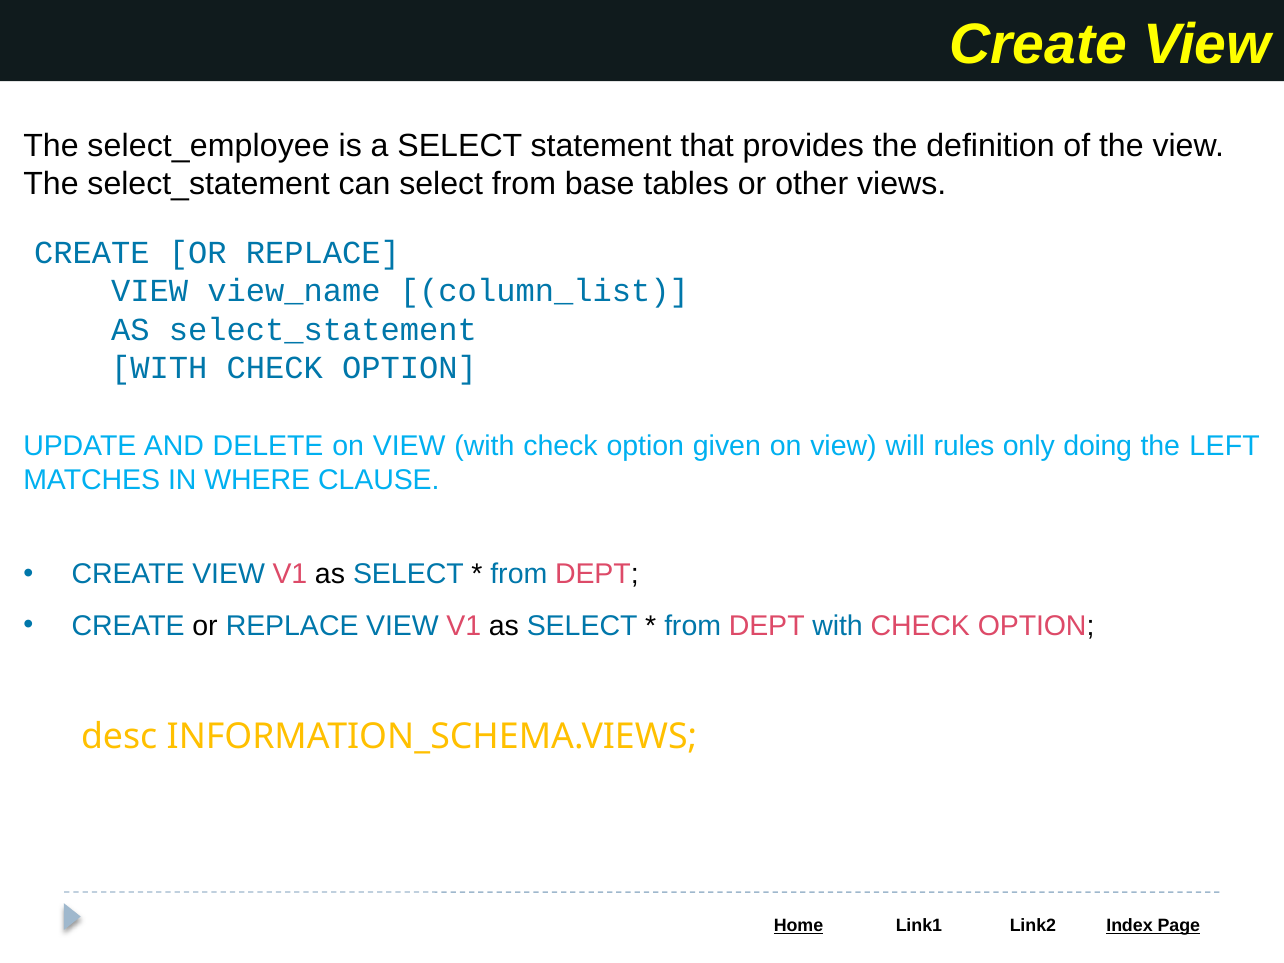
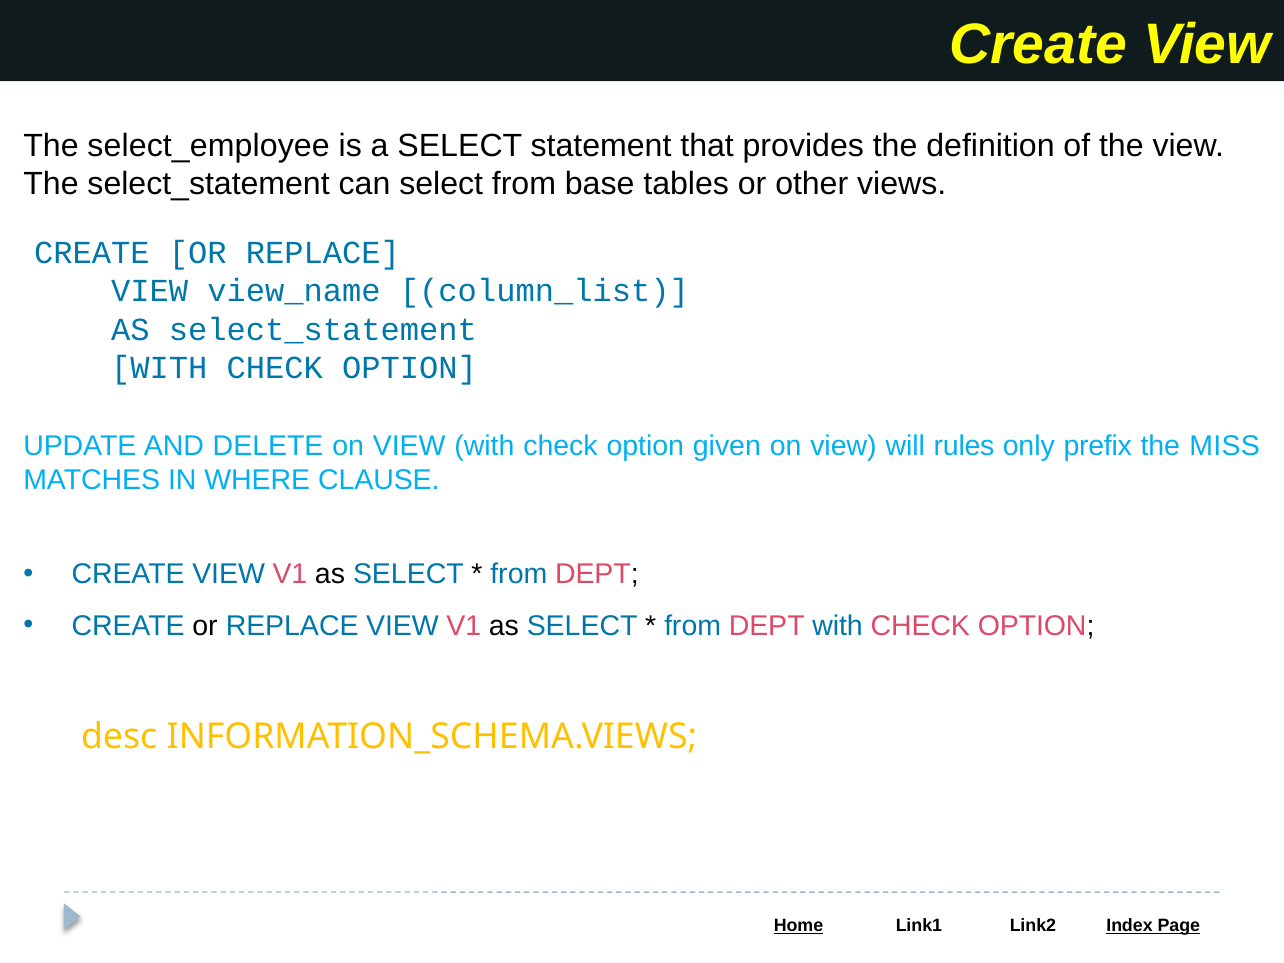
doing: doing -> prefix
LEFT: LEFT -> MISS
